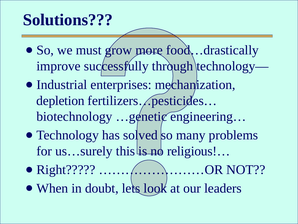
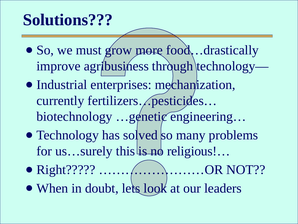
successfully: successfully -> agribusiness
depletion: depletion -> currently
